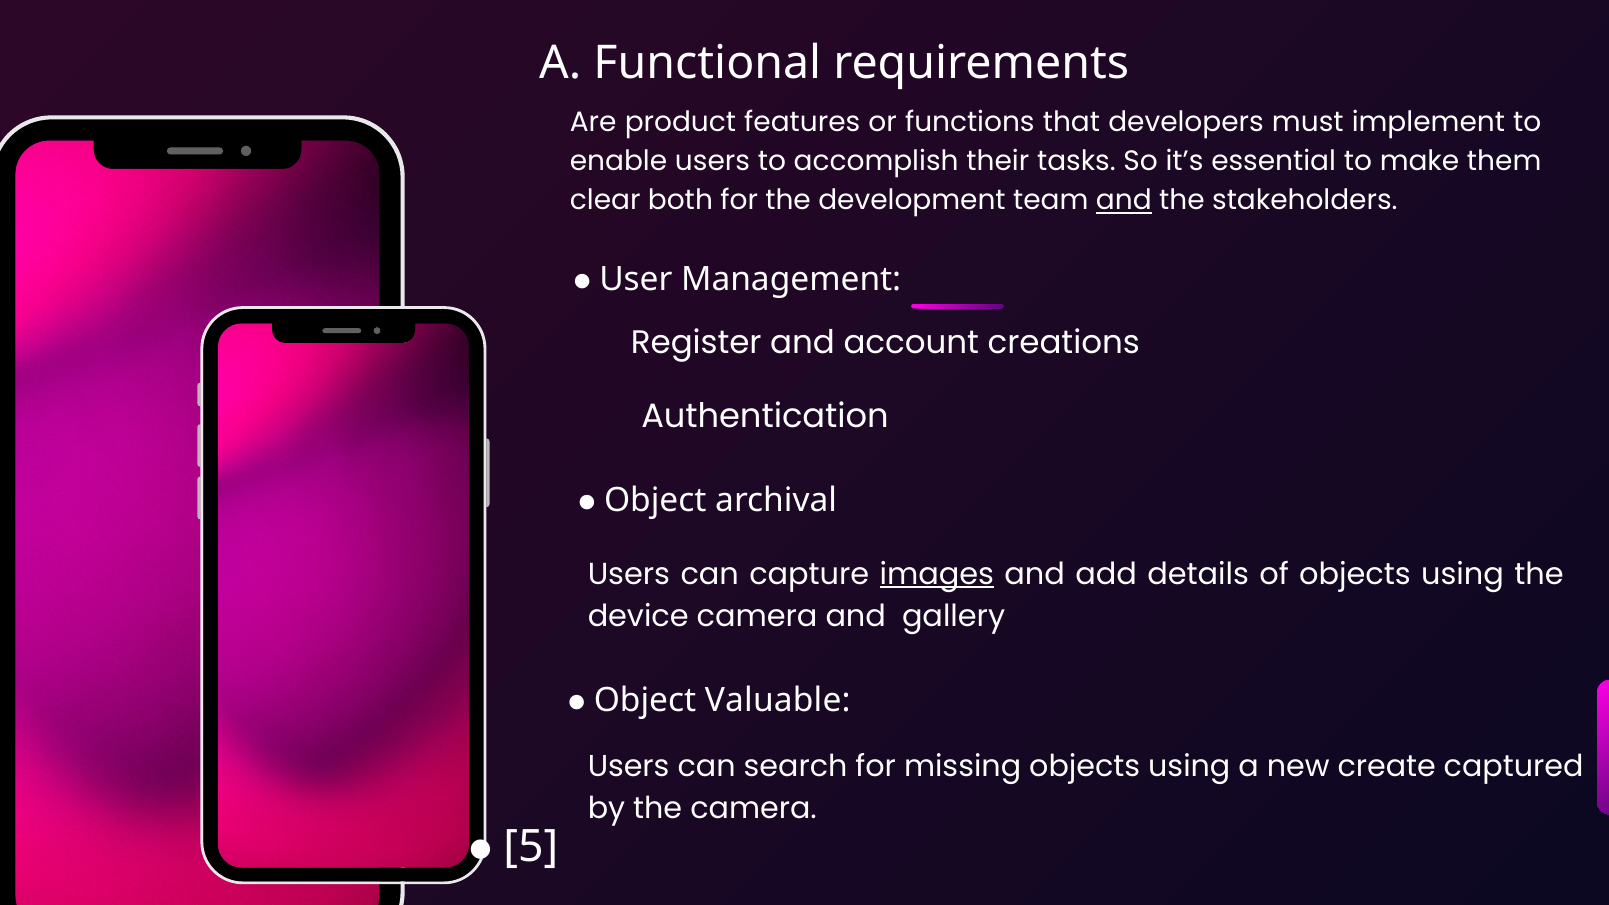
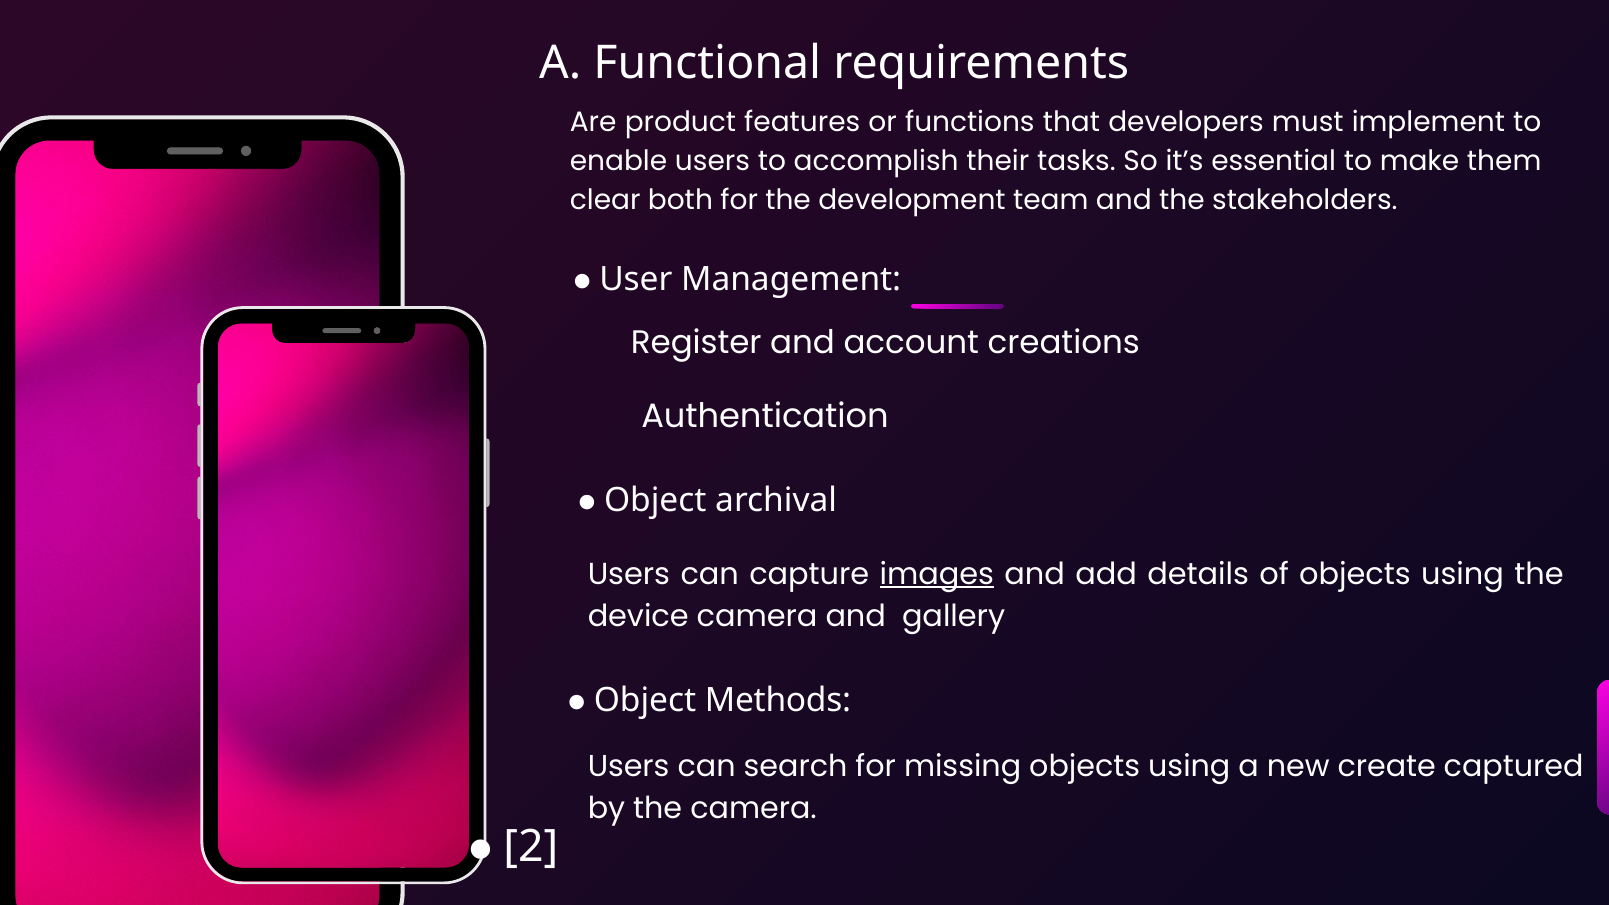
and at (1124, 201) underline: present -> none
Valuable: Valuable -> Methods
5: 5 -> 2
